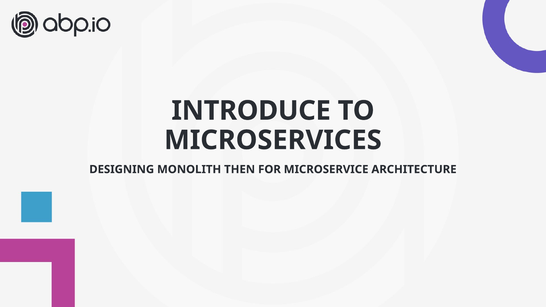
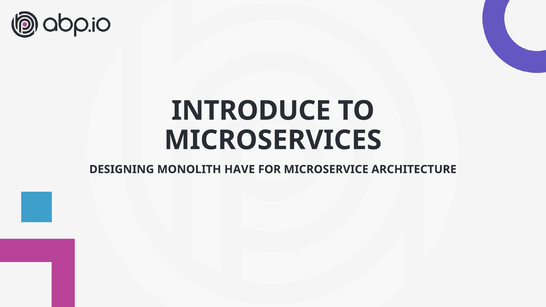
THEN: THEN -> HAVE
